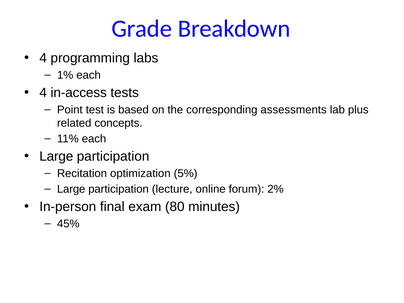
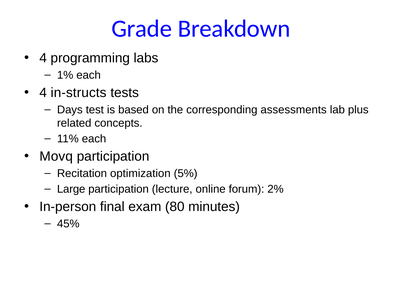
in-access: in-access -> in-structs
Point: Point -> Days
Large at (56, 156): Large -> Movq
